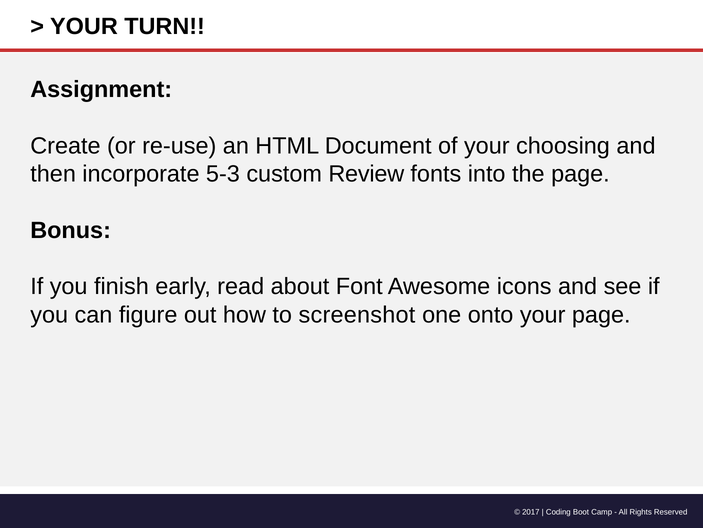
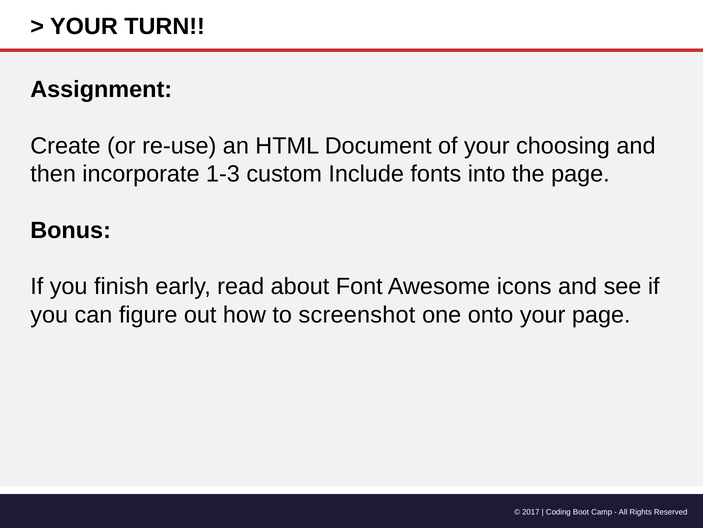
5-3: 5-3 -> 1-3
Review: Review -> Include
